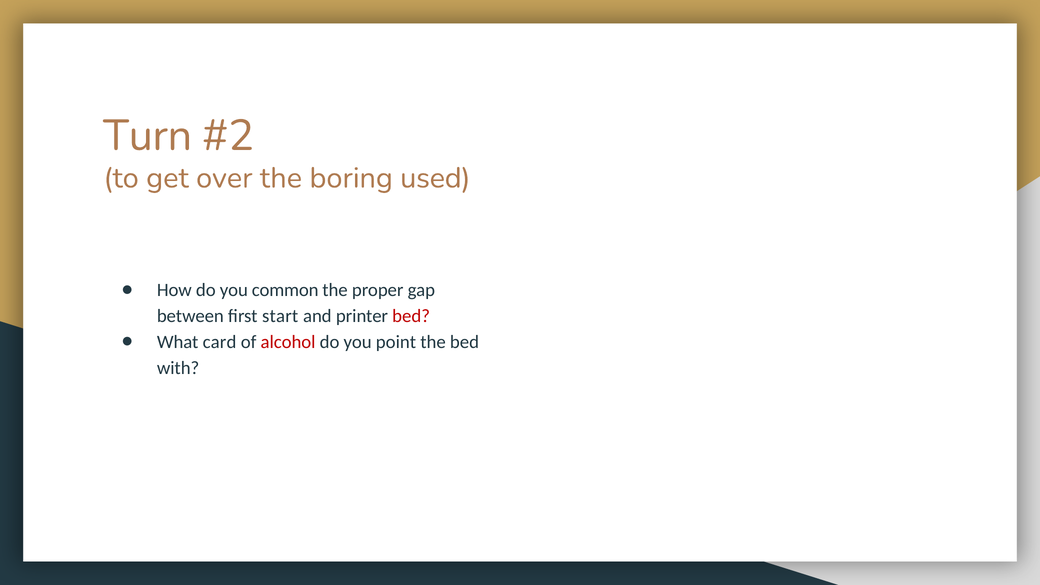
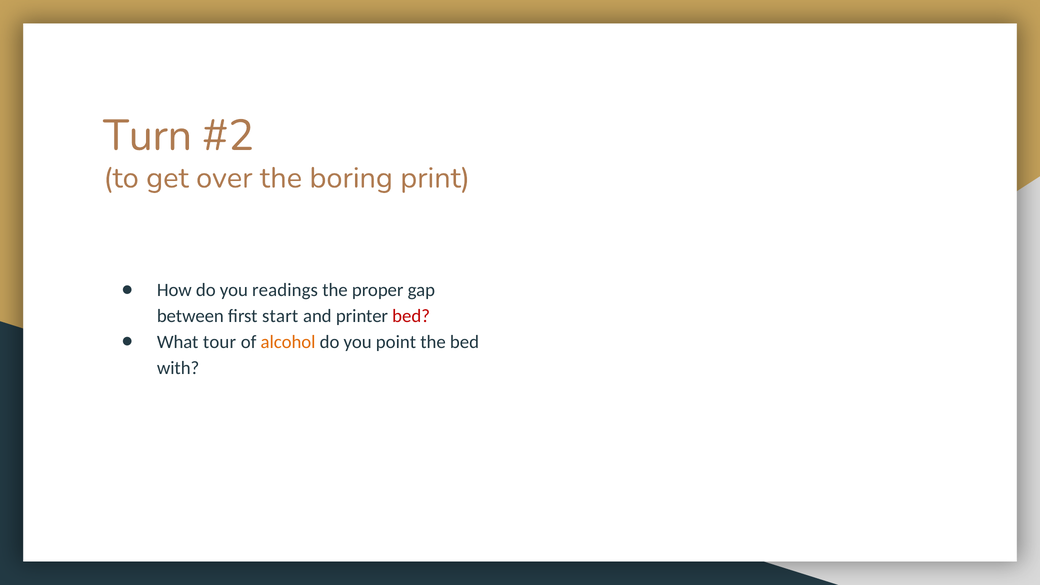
used: used -> print
common: common -> readings
card: card -> tour
alcohol colour: red -> orange
